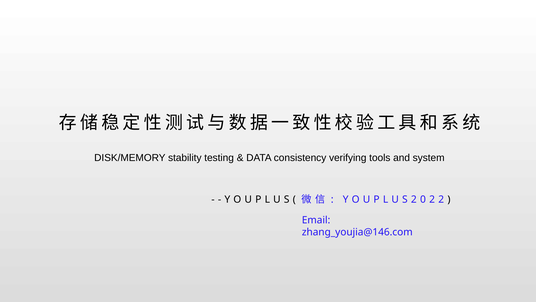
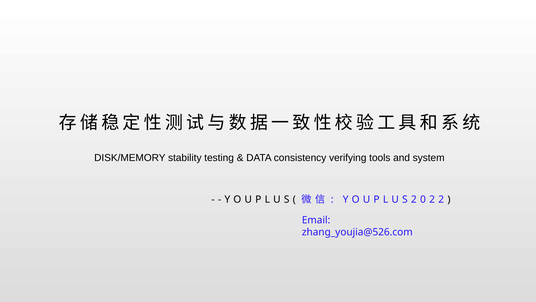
zhang_youjia@146.com: zhang_youjia@146.com -> zhang_youjia@526.com
